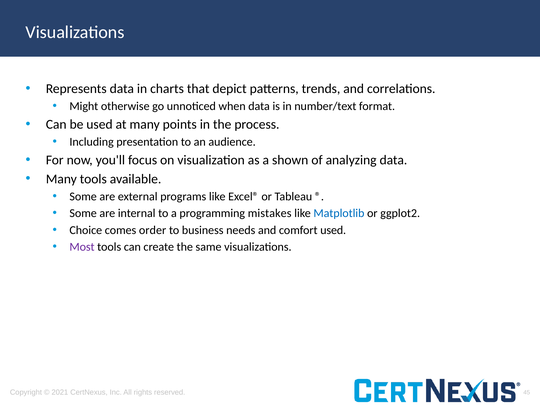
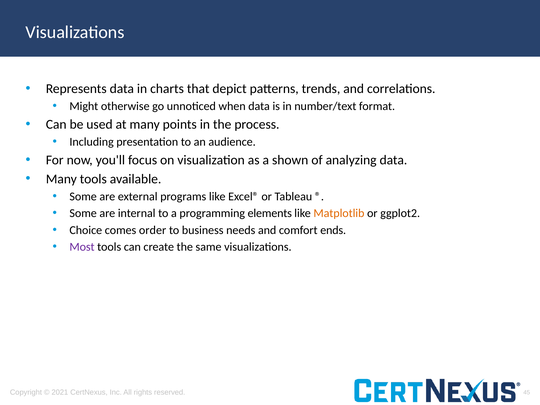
mistakes: mistakes -> elements
Matplotlib colour: blue -> orange
comfort used: used -> ends
